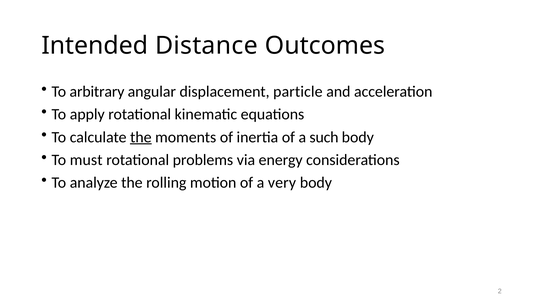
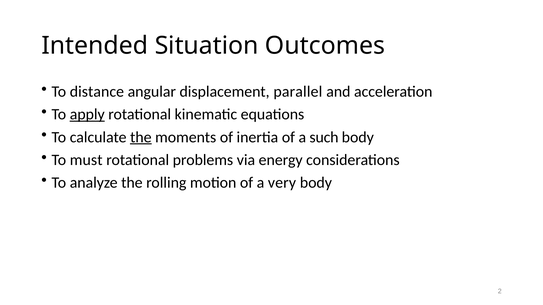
Distance: Distance -> Situation
arbitrary: arbitrary -> distance
particle: particle -> parallel
apply underline: none -> present
